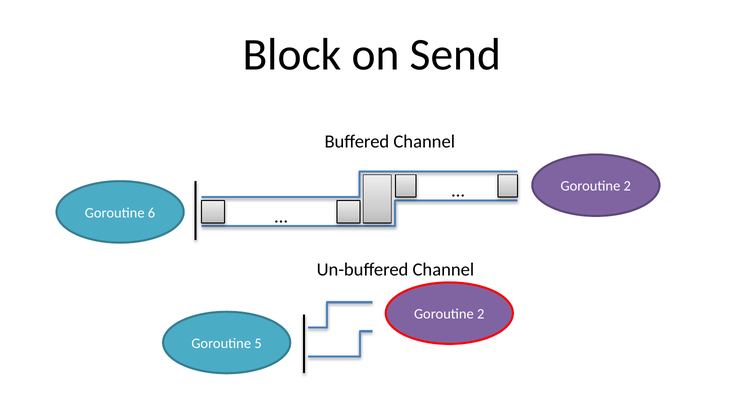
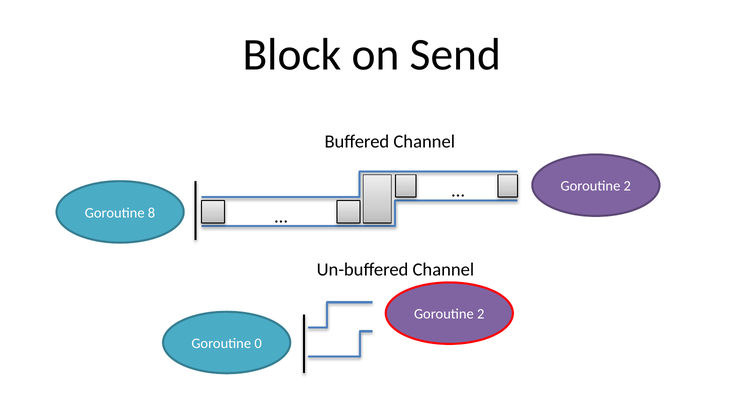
6: 6 -> 8
5: 5 -> 0
